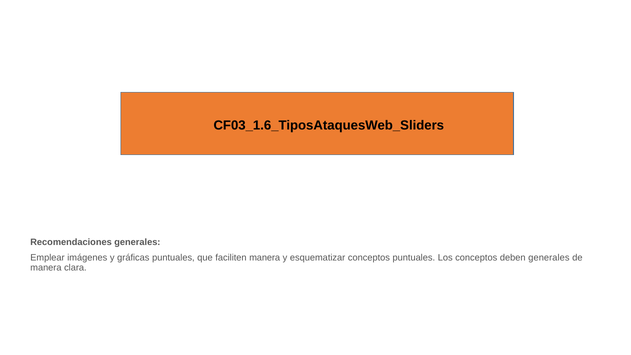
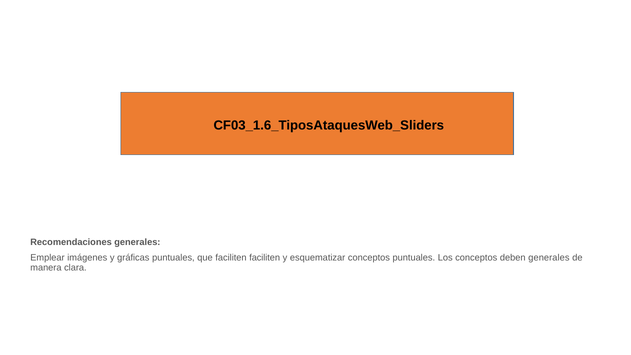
faciliten manera: manera -> faciliten
